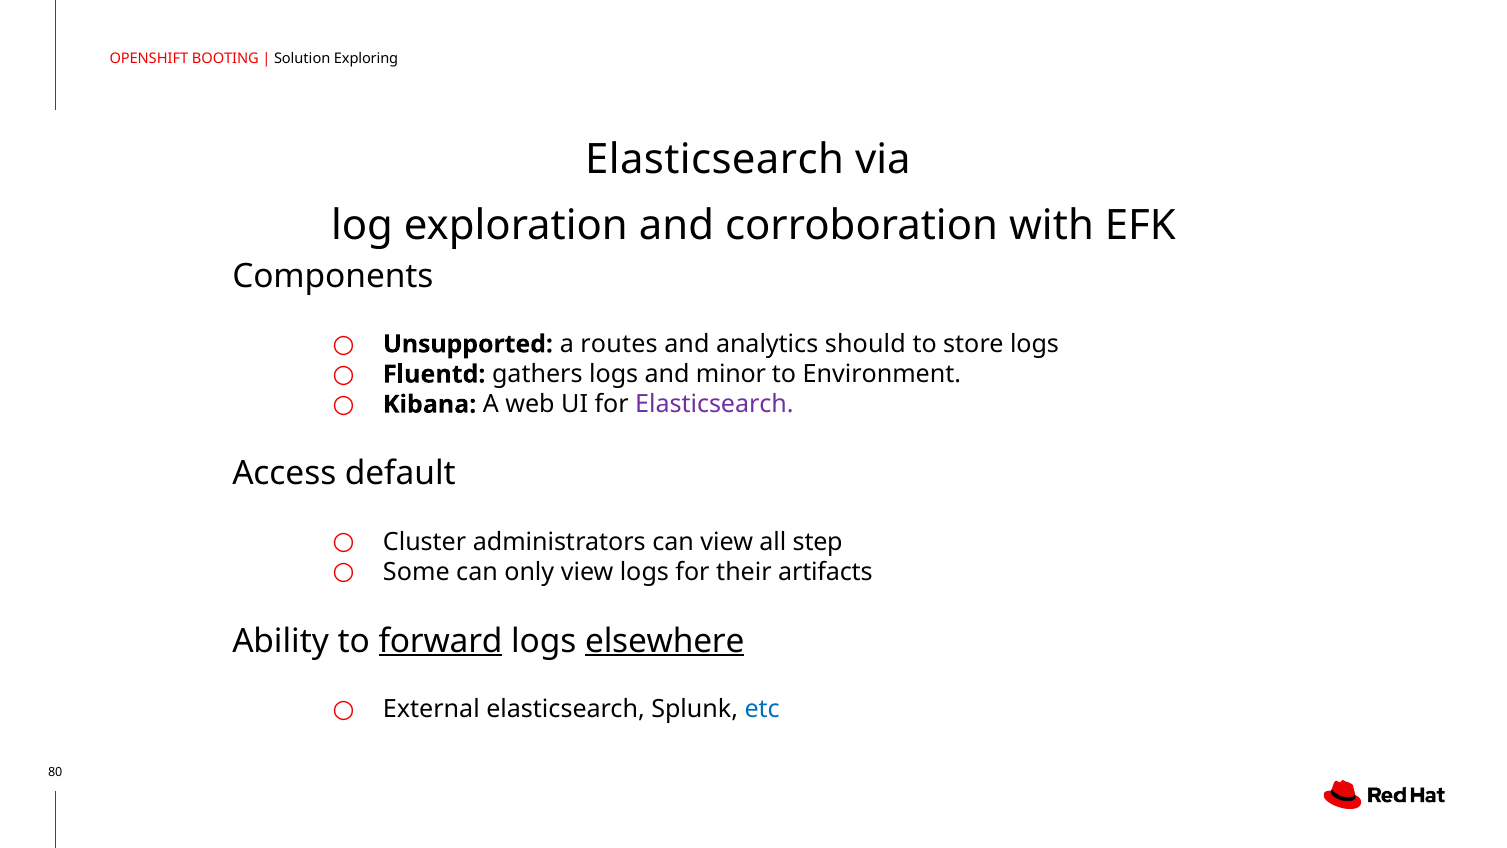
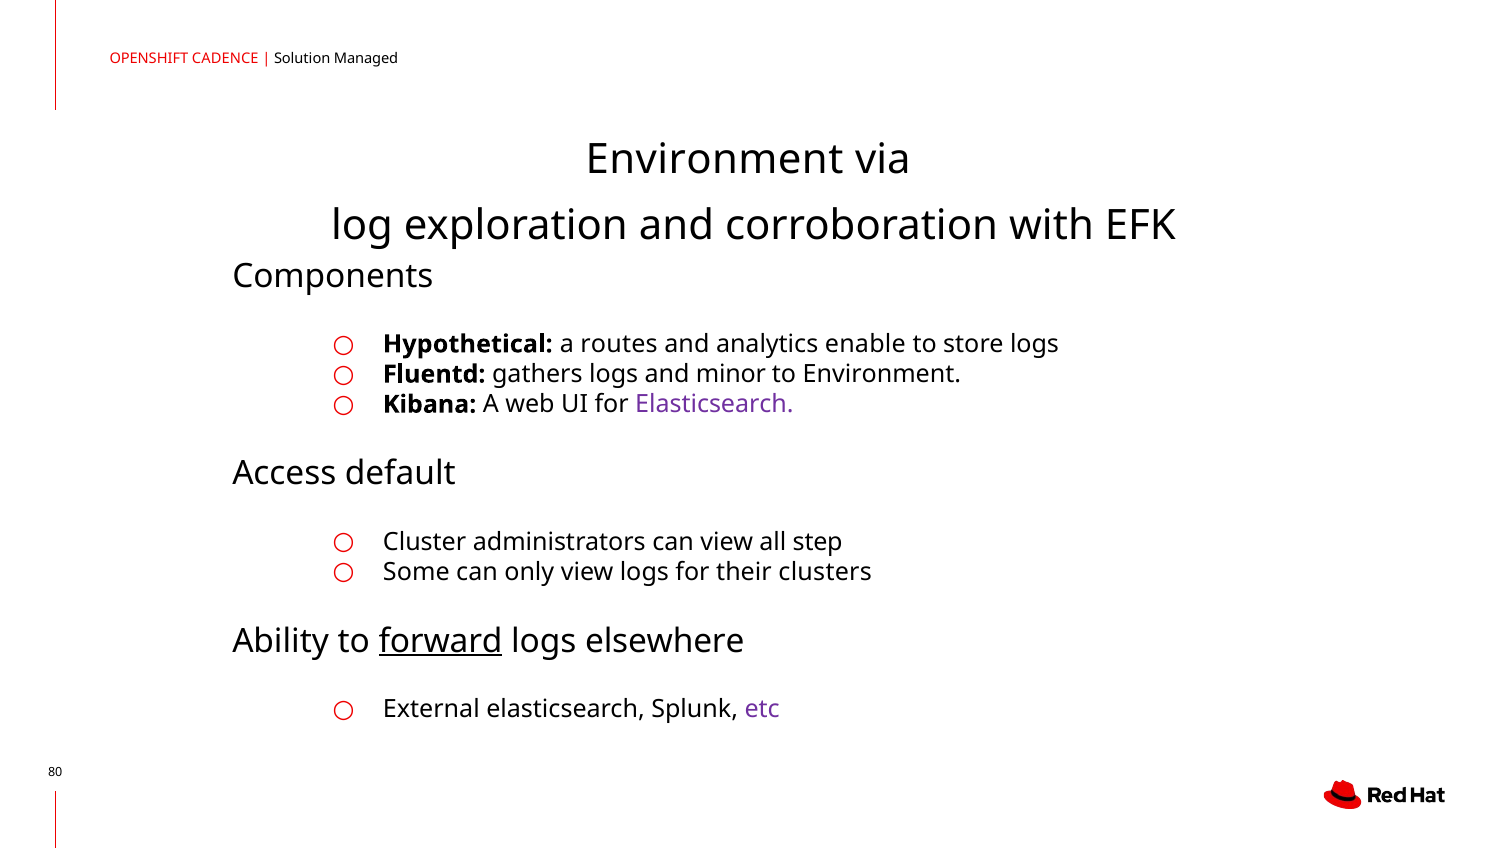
BOOTING: BOOTING -> CADENCE
Exploring: Exploring -> Managed
Elasticsearch at (715, 160): Elasticsearch -> Environment
Unsupported: Unsupported -> Hypothetical
should: should -> enable
artifacts: artifacts -> clusters
elsewhere underline: present -> none
etc colour: blue -> purple
